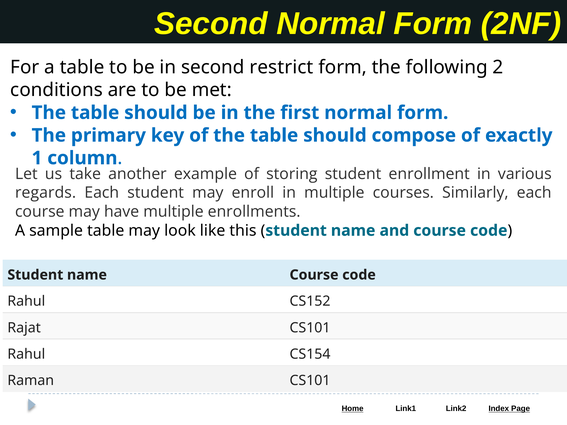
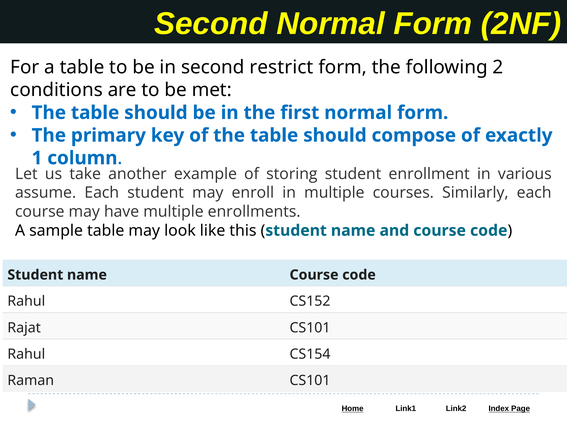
regards: regards -> assume
